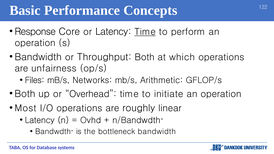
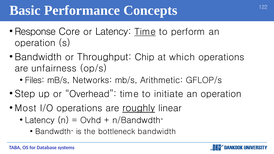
Throughput Both: Both -> Chip
Both at (25, 94): Both -> Step
roughly underline: none -> present
